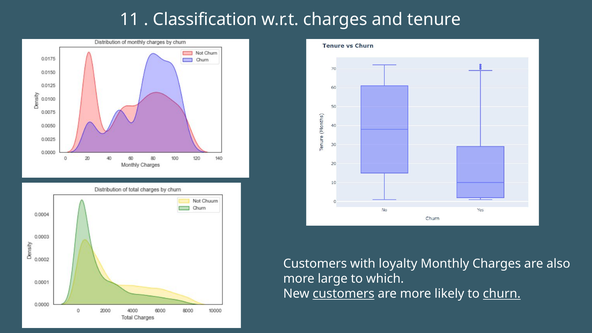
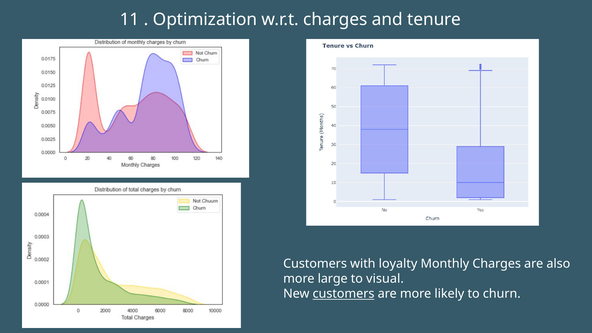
Classification: Classification -> Optimization
which: which -> visual
churn underline: present -> none
